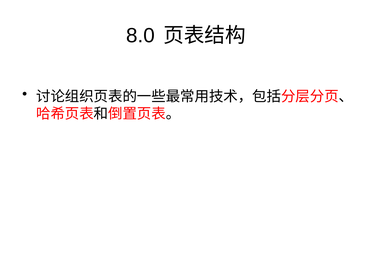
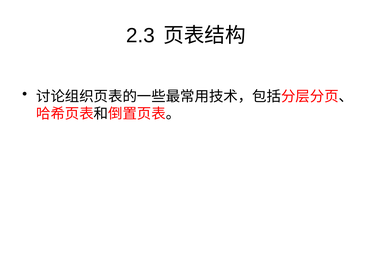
8.0: 8.0 -> 2.3
